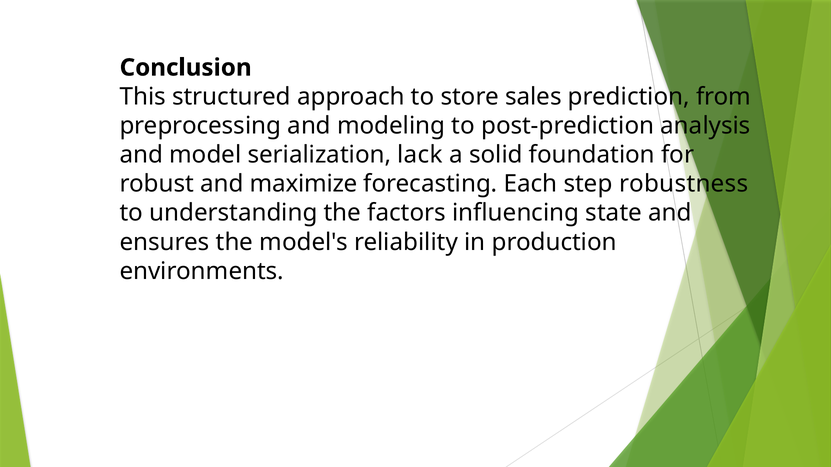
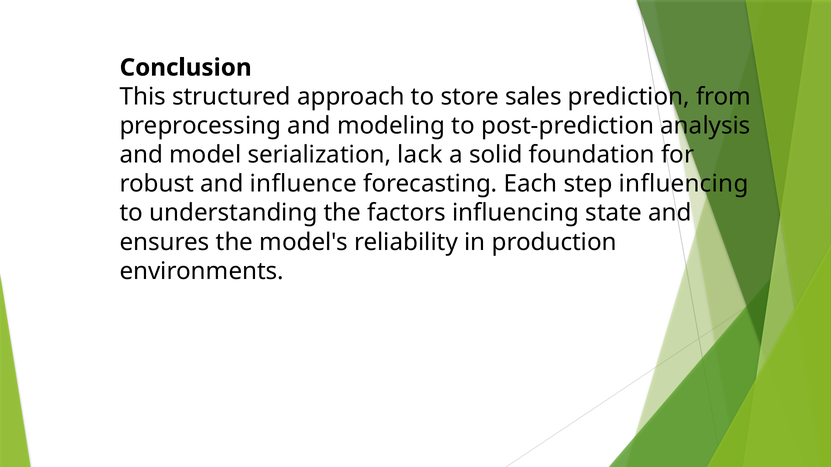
maximize: maximize -> influence
step robustness: robustness -> influencing
